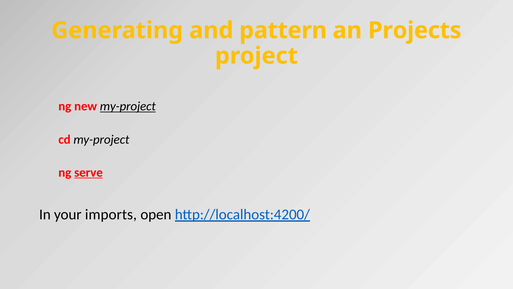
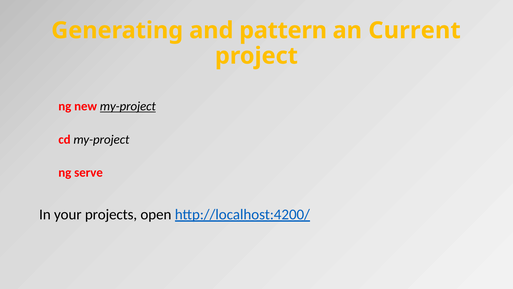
Projects: Projects -> Current
serve underline: present -> none
imports: imports -> projects
